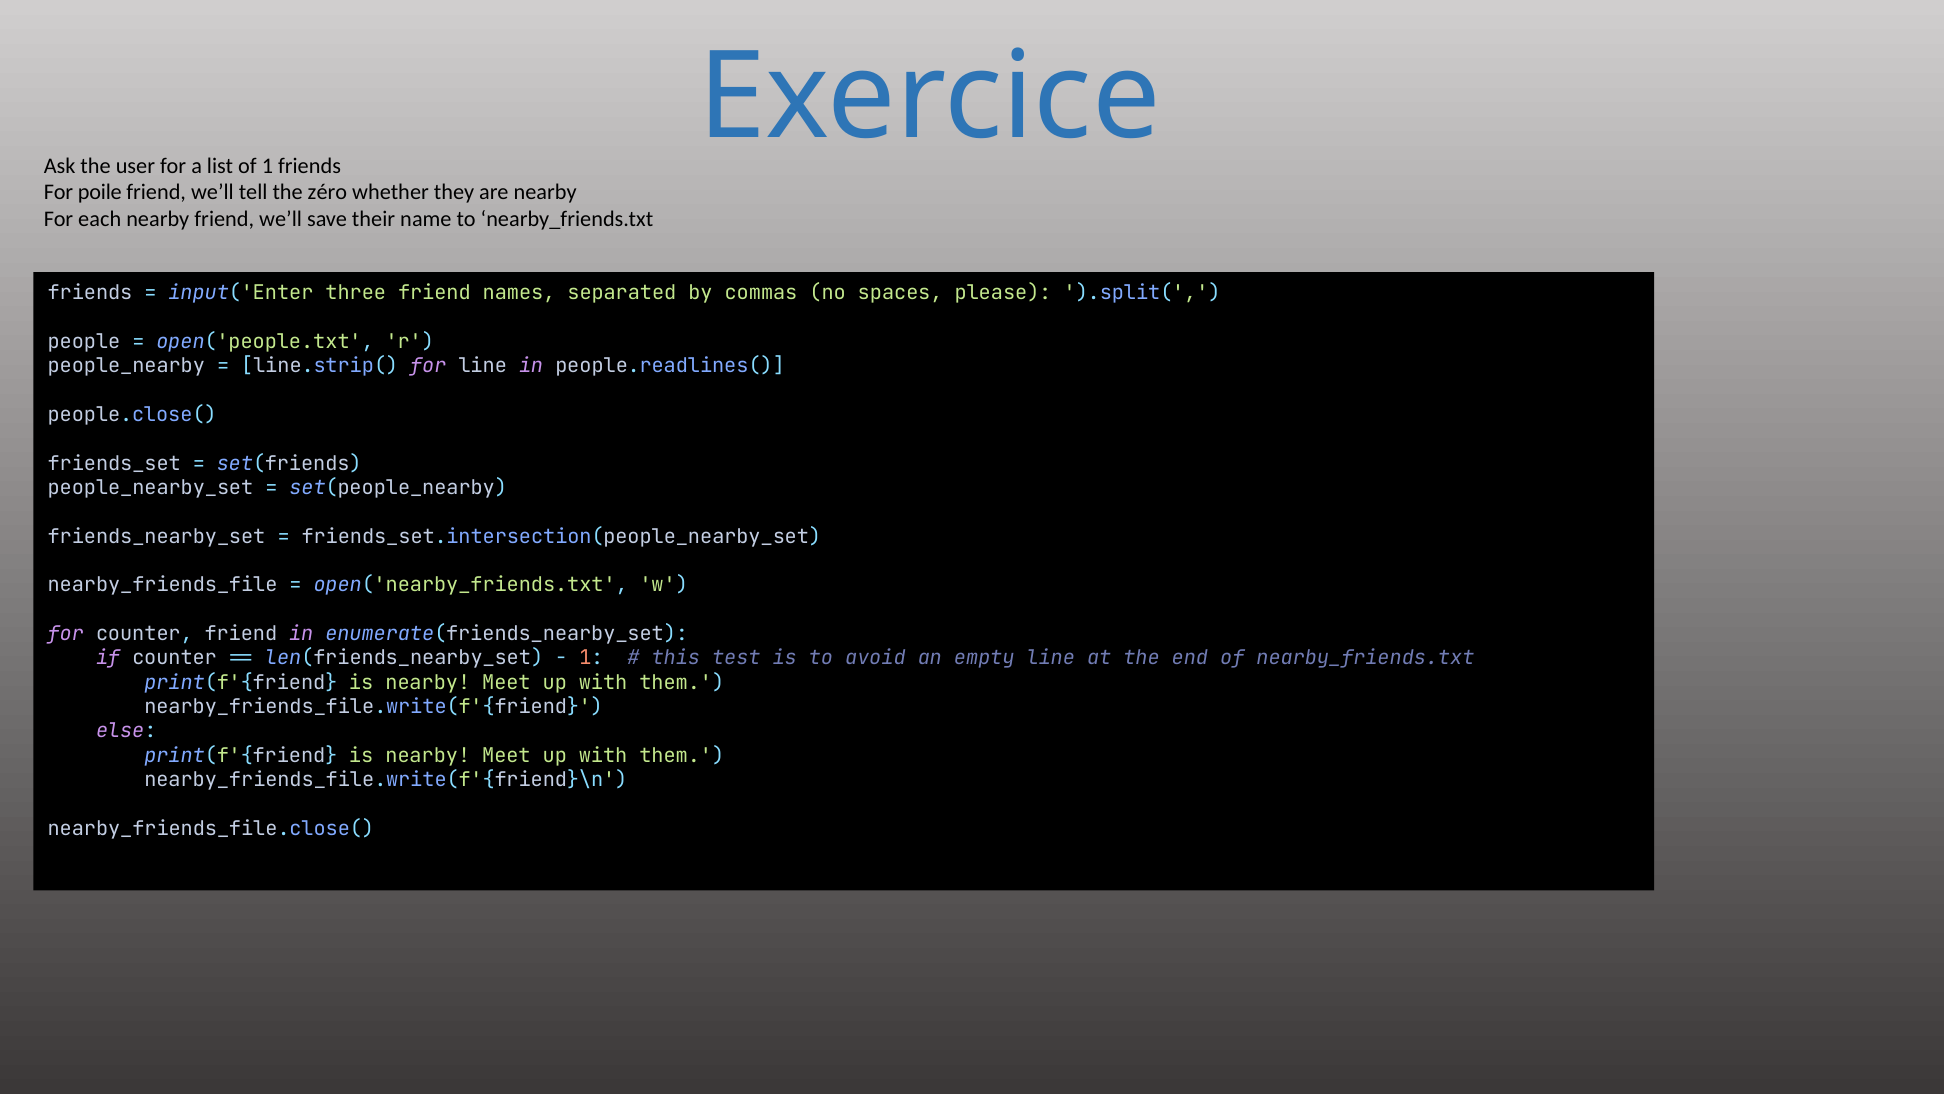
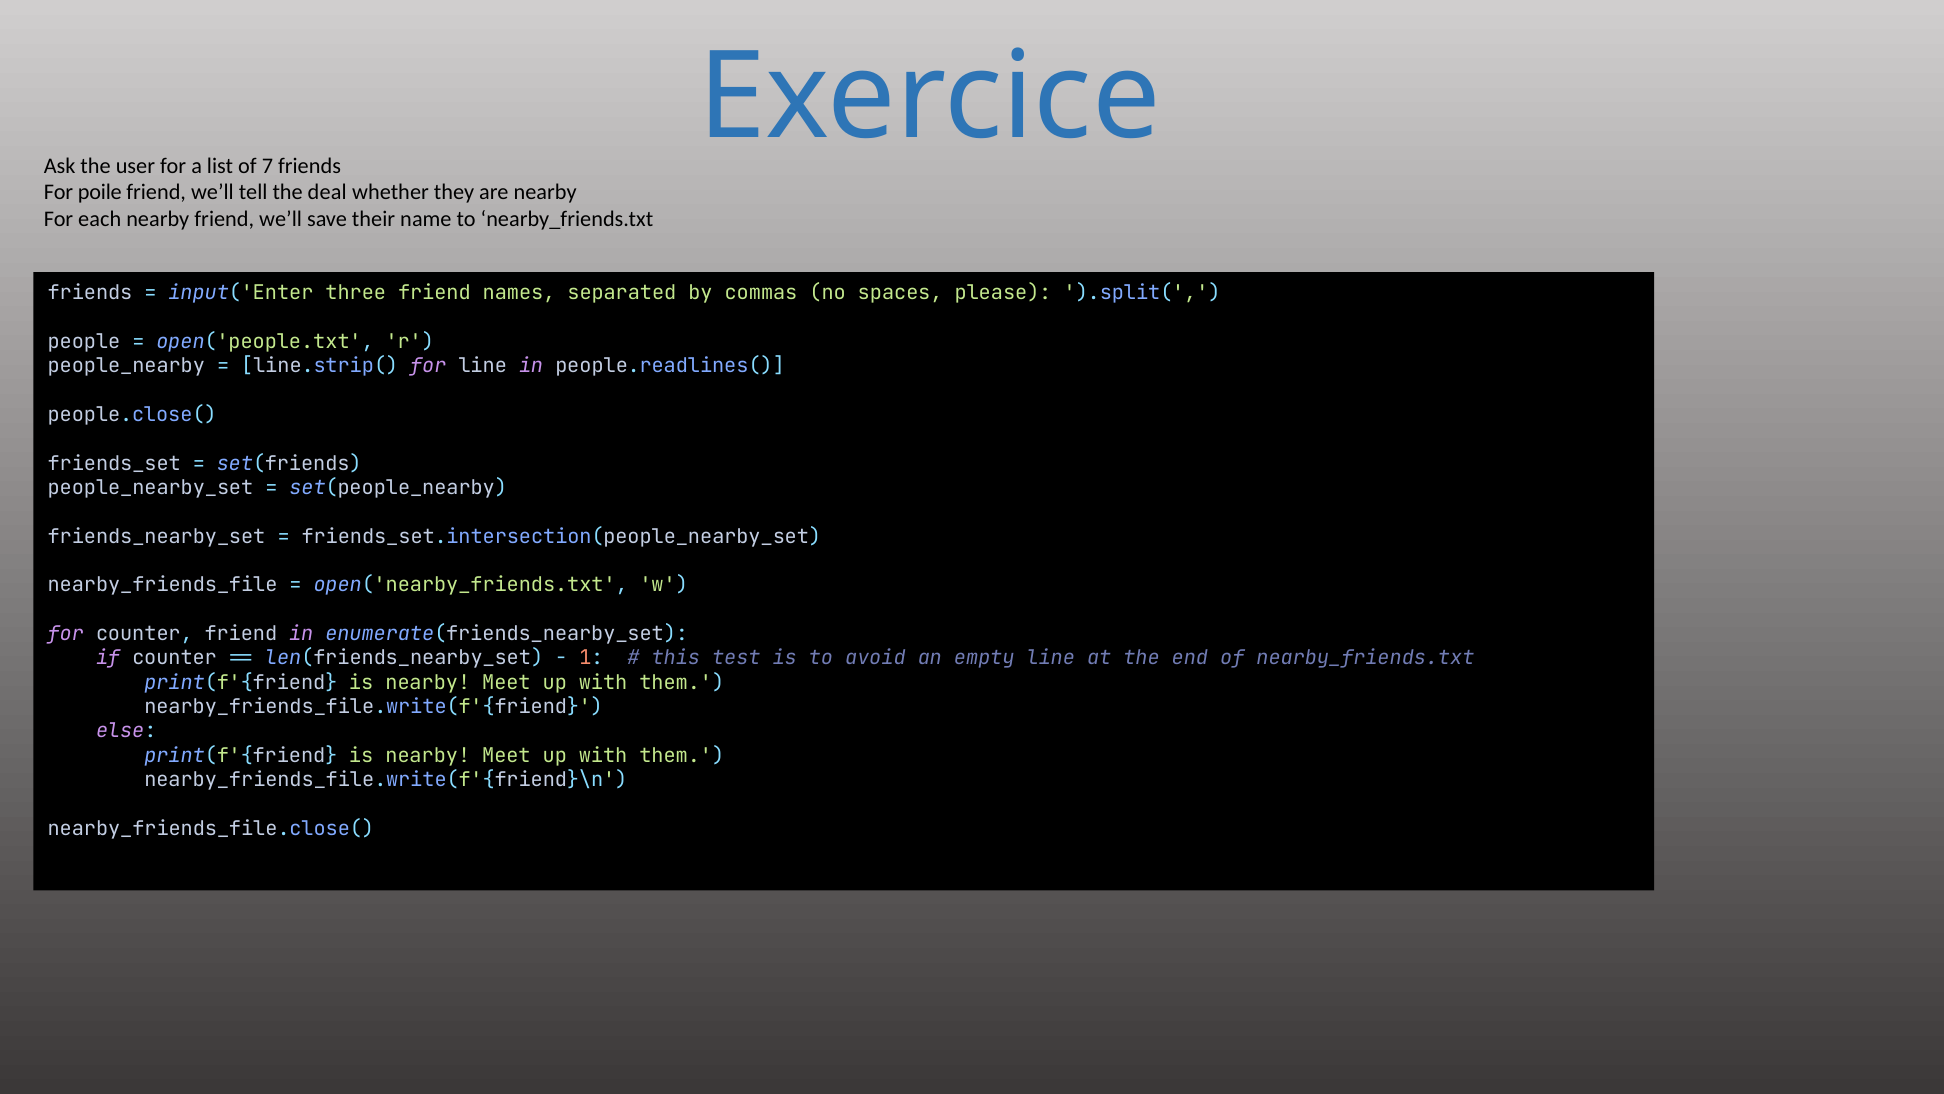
of 1: 1 -> 7
zéro: zéro -> deal
